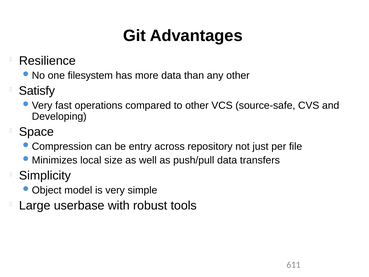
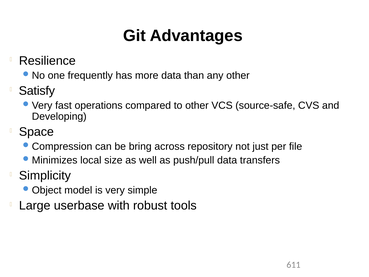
filesystem: filesystem -> frequently
entry: entry -> bring
